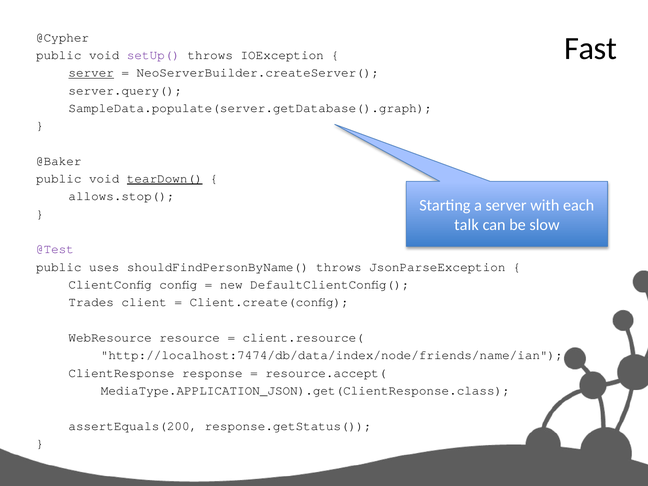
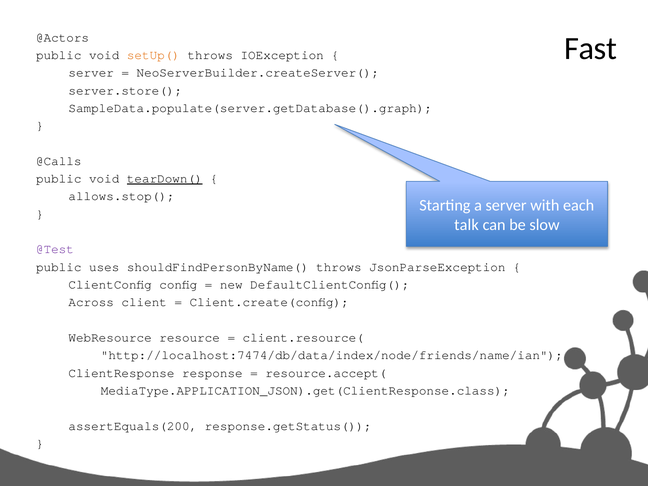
@Cypher: @Cypher -> @Actors
setUp( colour: purple -> orange
server at (91, 73) underline: present -> none
server.query(: server.query( -> server.store(
@Baker: @Baker -> @Calls
Trades: Trades -> Across
